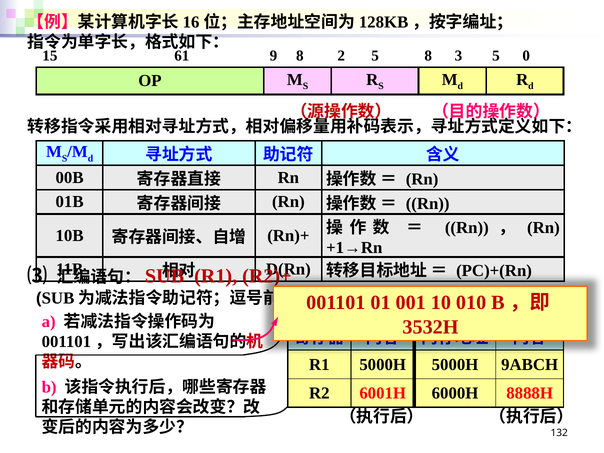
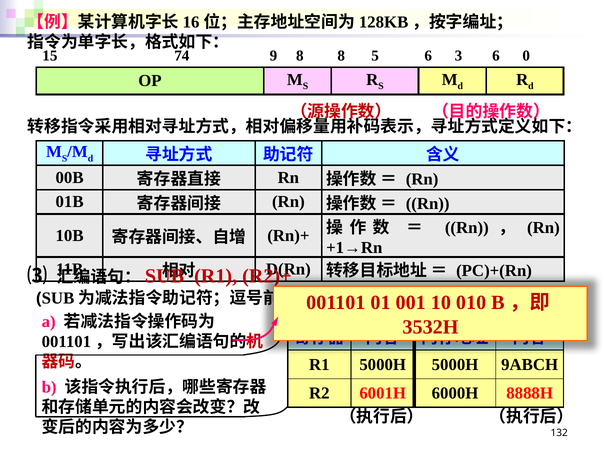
61: 61 -> 74
8 2: 2 -> 8
5 8: 8 -> 6
3 5: 5 -> 6
